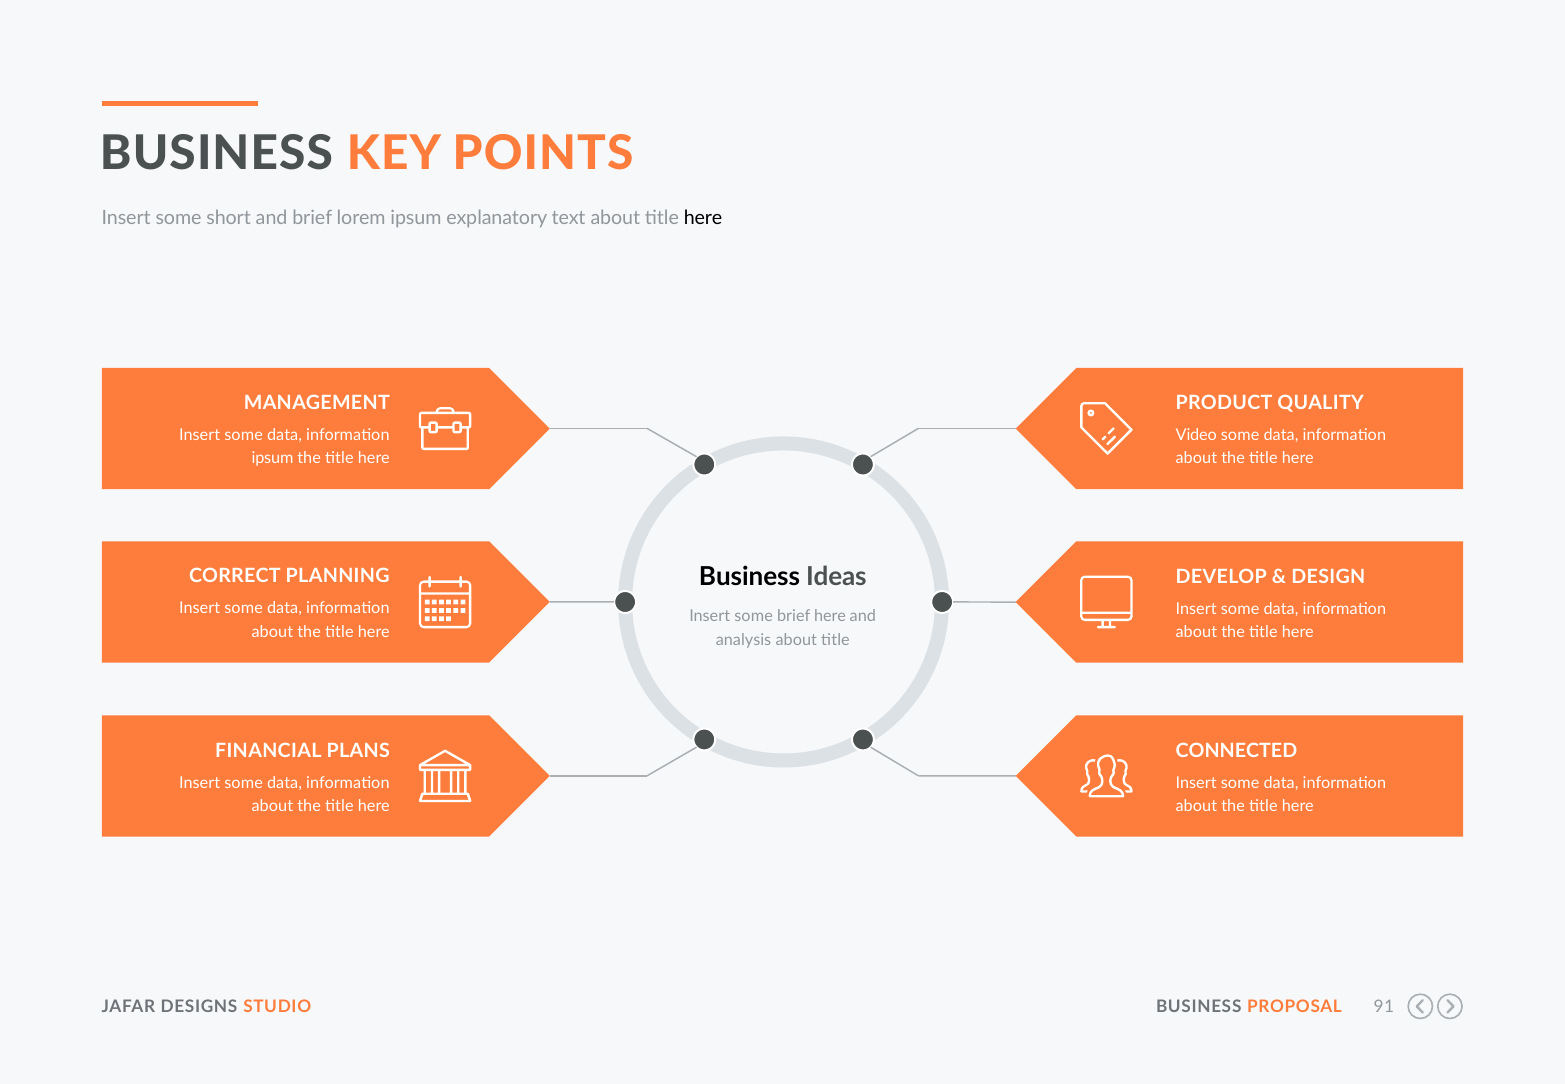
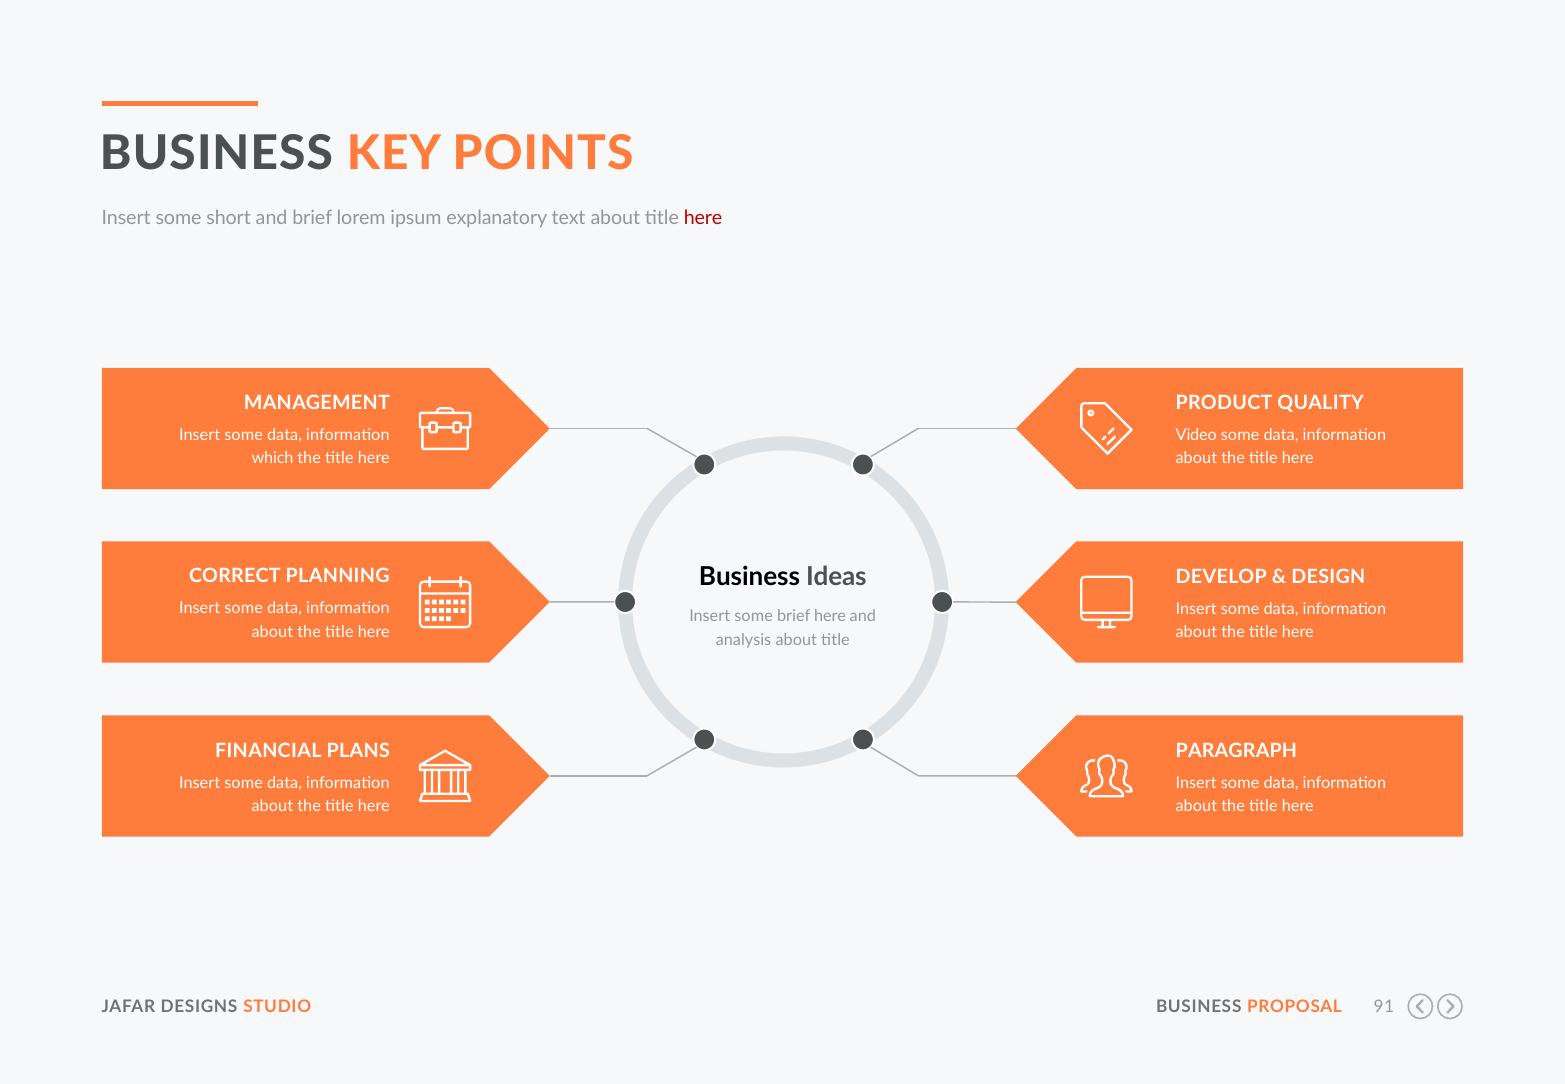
here at (703, 218) colour: black -> red
ipsum at (272, 458): ipsum -> which
CONNECTED: CONNECTED -> PARAGRAPH
